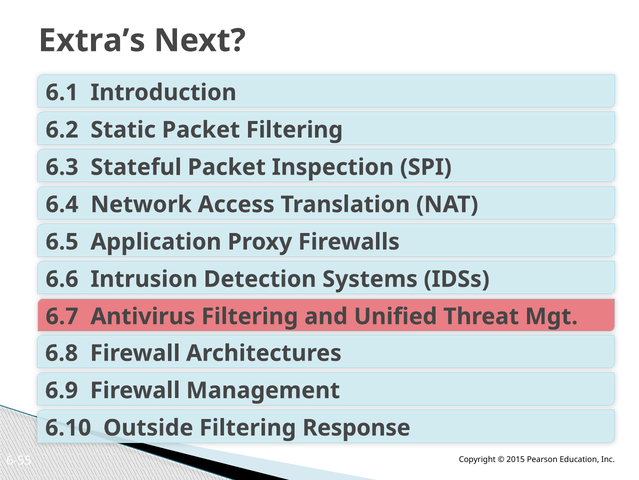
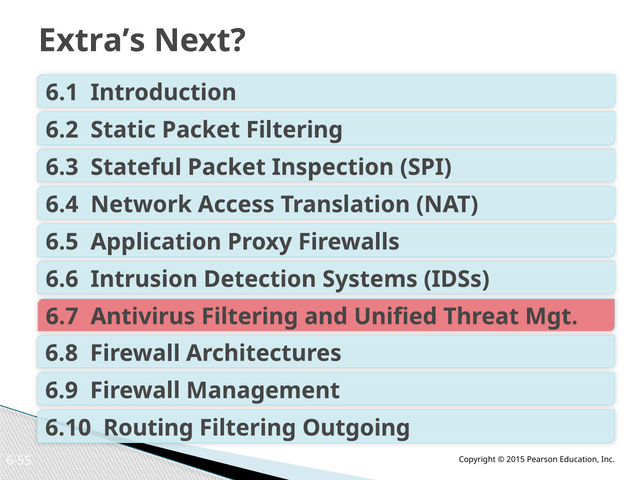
Outside: Outside -> Routing
Response: Response -> Outgoing
